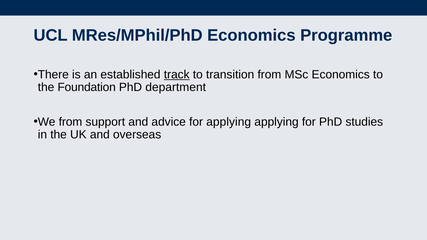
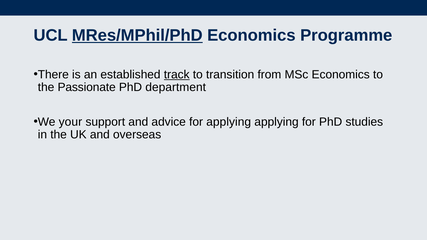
MRes/MPhil/PhD underline: none -> present
Foundation: Foundation -> Passionate
We from: from -> your
